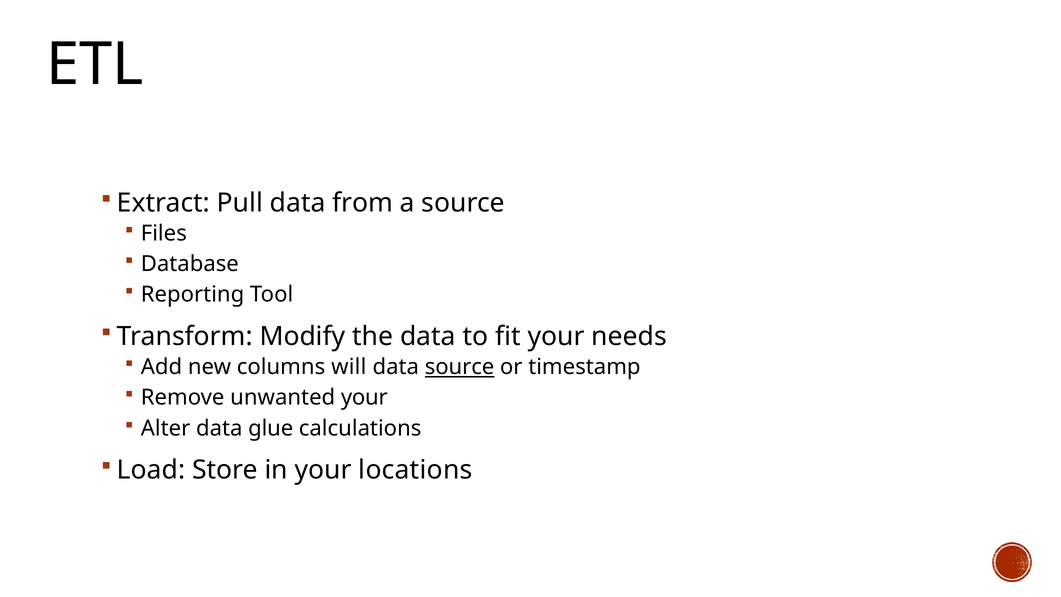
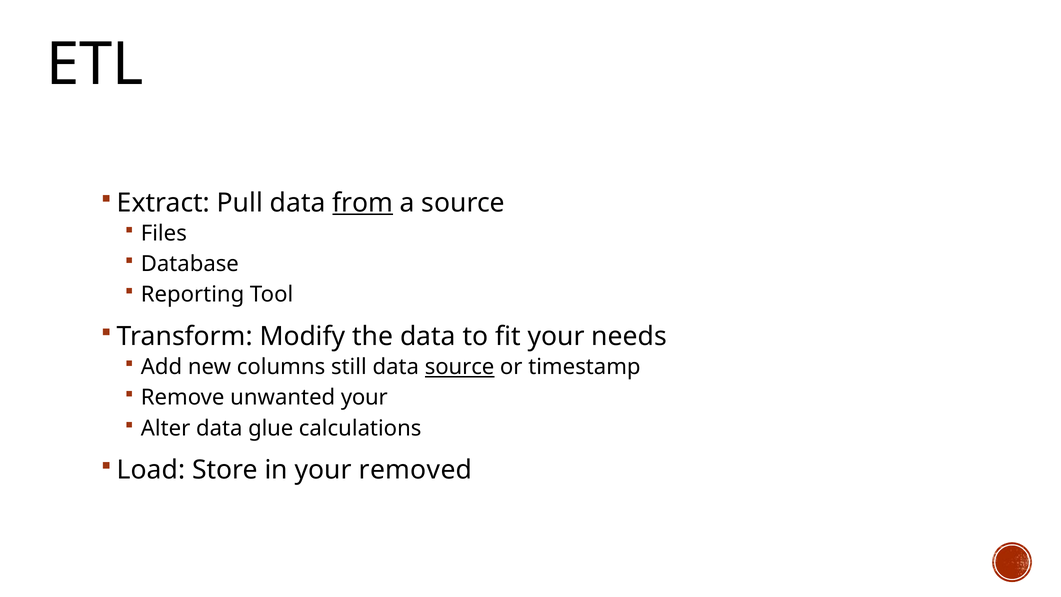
from underline: none -> present
will: will -> still
locations: locations -> removed
